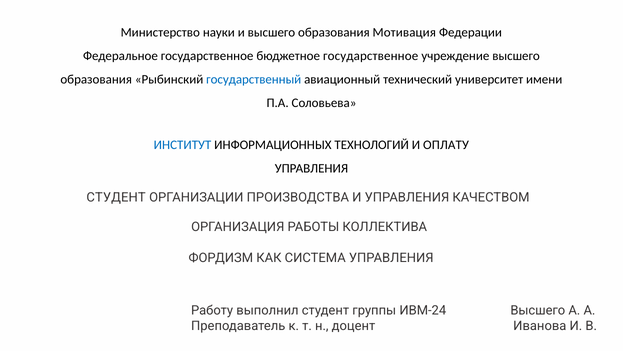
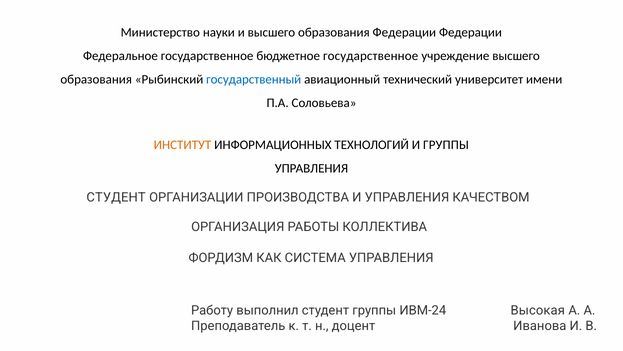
образования Мотивация: Мотивация -> Федерации
ИНСТИТУТ colour: blue -> orange
И ОПЛАТУ: ОПЛАТУ -> ГРУППЫ
ИВМ-24 Высшего: Высшего -> Высокая
